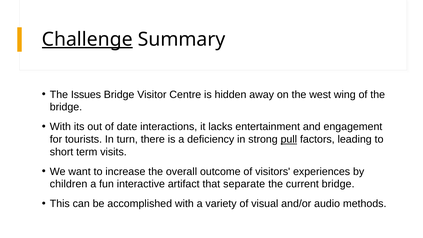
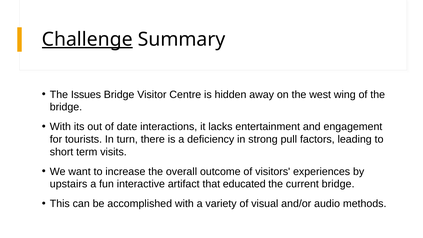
pull underline: present -> none
children: children -> upstairs
separate: separate -> educated
